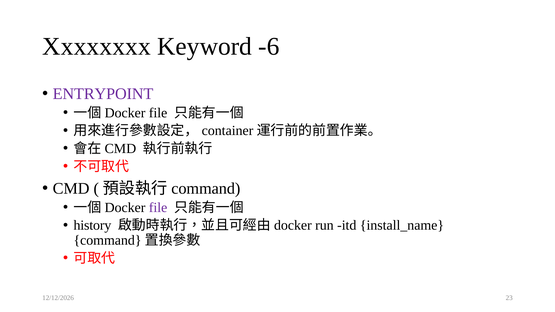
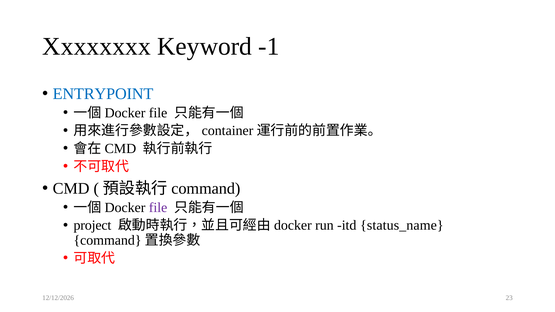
-6: -6 -> -1
ENTRYPOINT colour: purple -> blue
history: history -> project
install_name: install_name -> status_name
